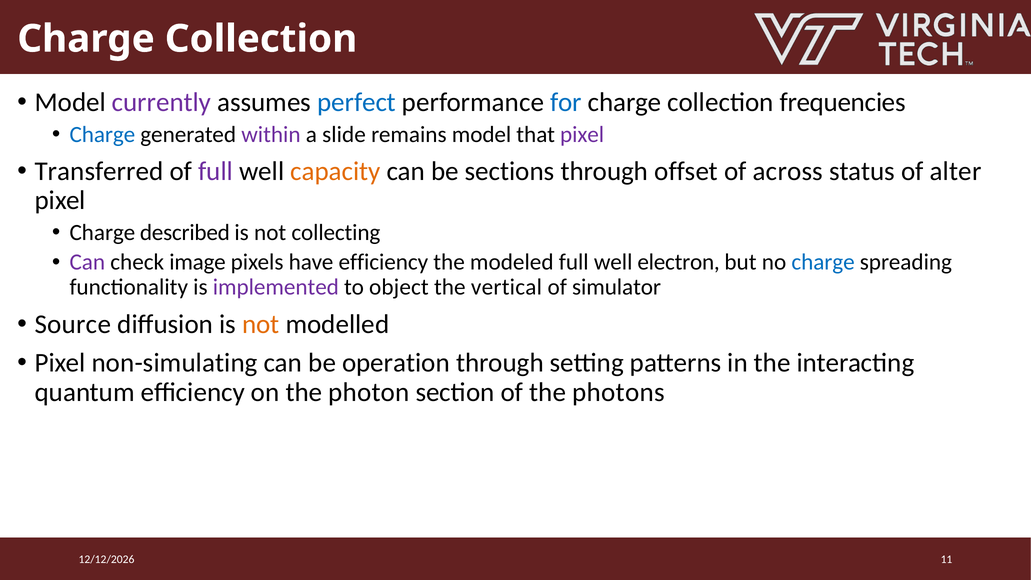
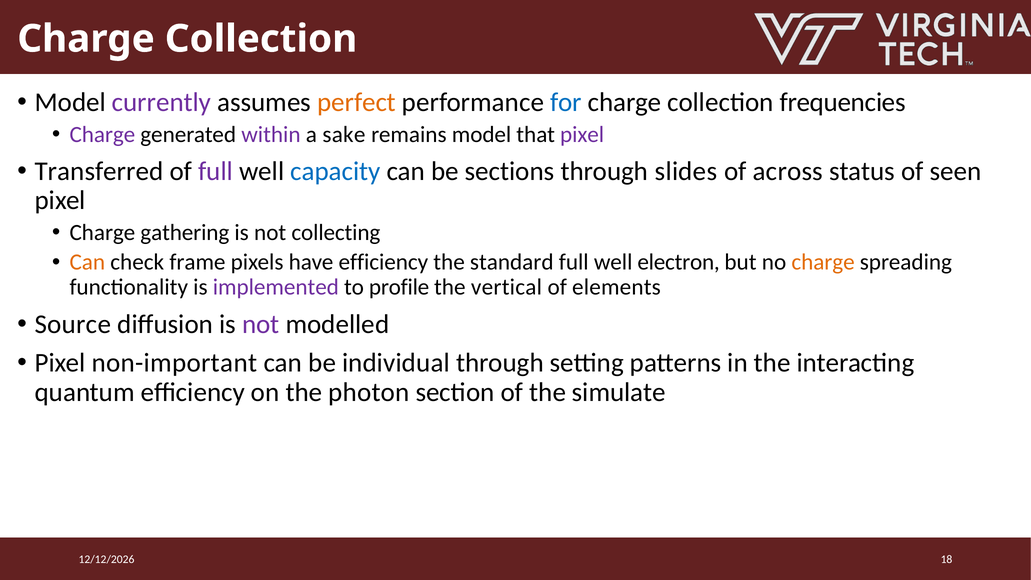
perfect colour: blue -> orange
Charge at (102, 134) colour: blue -> purple
slide: slide -> sake
capacity colour: orange -> blue
offset: offset -> slides
alter: alter -> seen
described: described -> gathering
Can at (87, 262) colour: purple -> orange
image: image -> frame
modeled: modeled -> standard
charge at (823, 262) colour: blue -> orange
object: object -> profile
simulator: simulator -> elements
not at (261, 324) colour: orange -> purple
non-simulating: non-simulating -> non-important
operation: operation -> individual
photons: photons -> simulate
11: 11 -> 18
